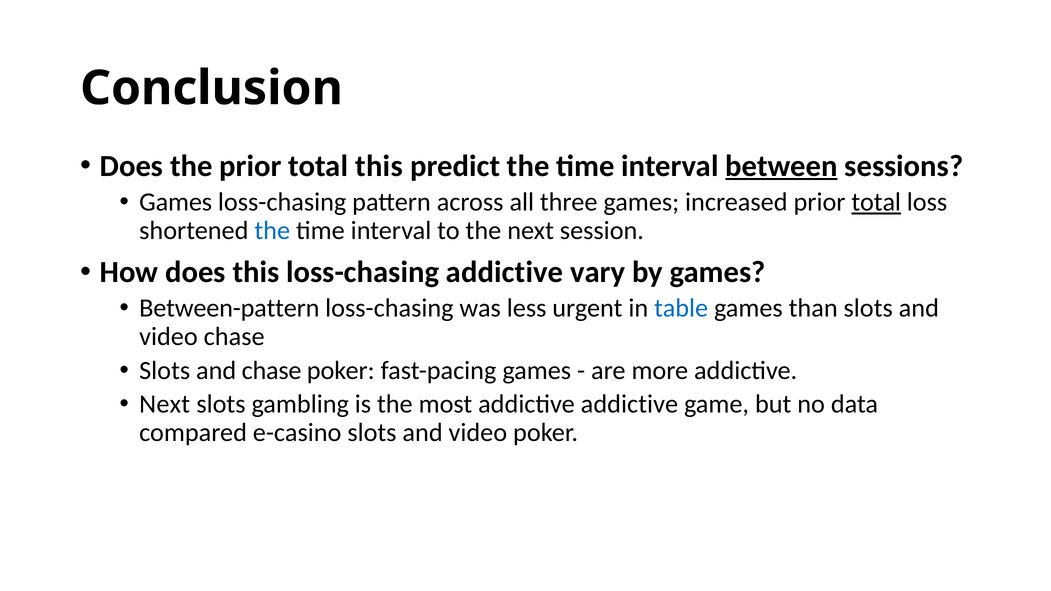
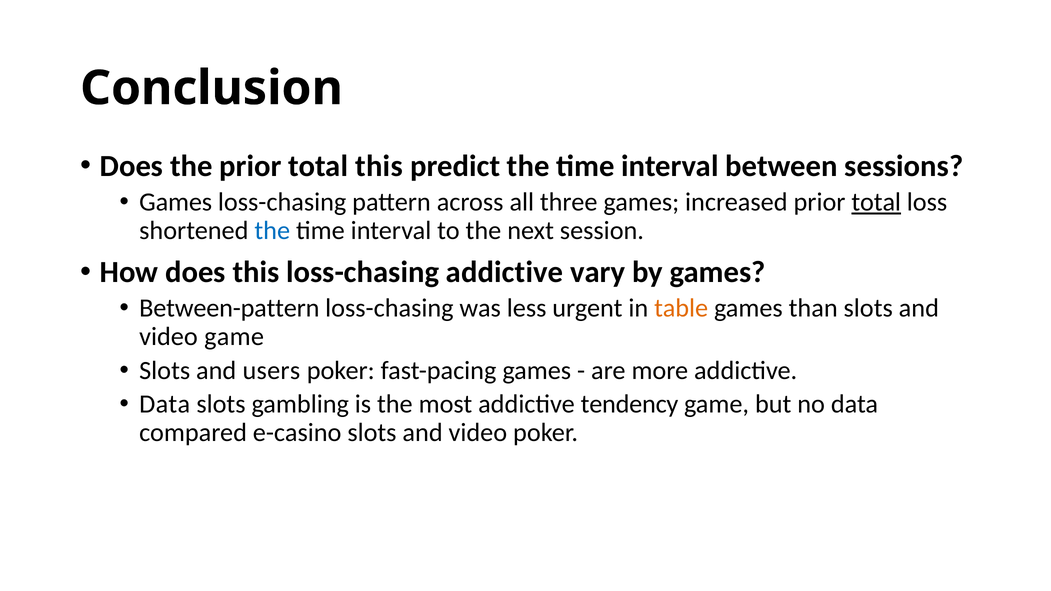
between underline: present -> none
table colour: blue -> orange
video chase: chase -> game
and chase: chase -> users
Next at (165, 404): Next -> Data
addictive addictive: addictive -> tendency
